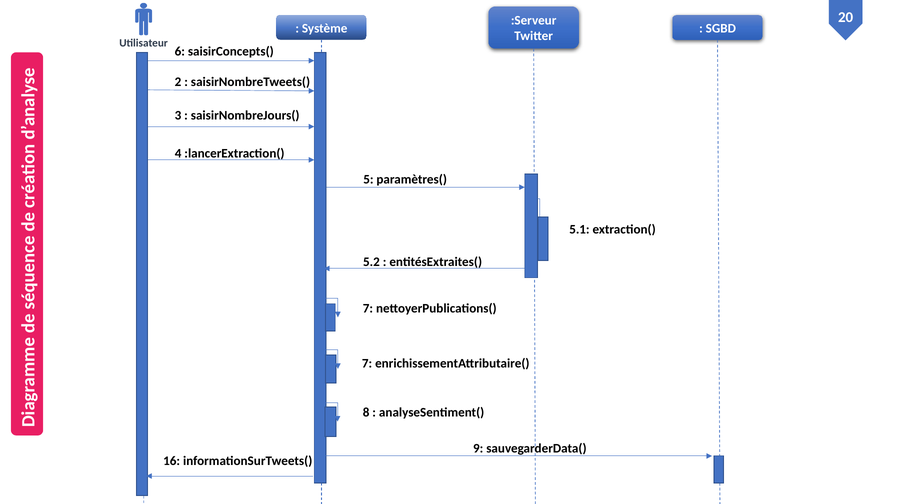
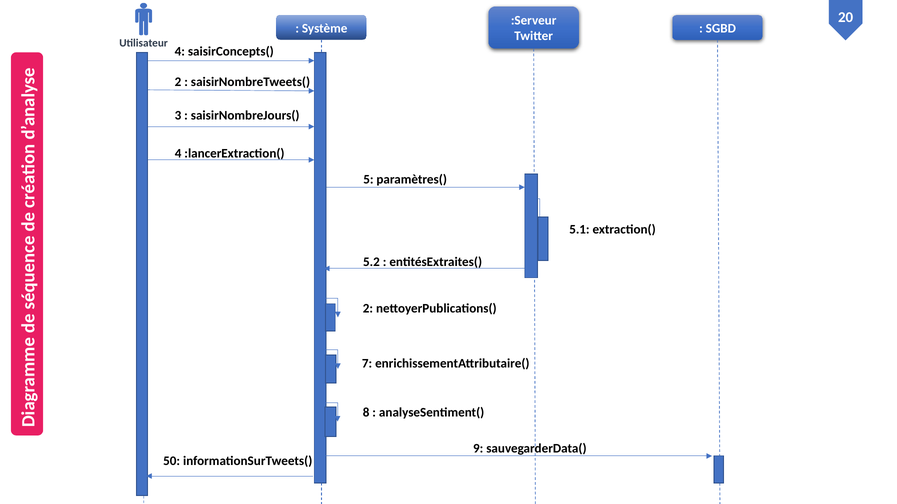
6 at (180, 51): 6 -> 4
7 at (368, 309): 7 -> 2
16: 16 -> 50
